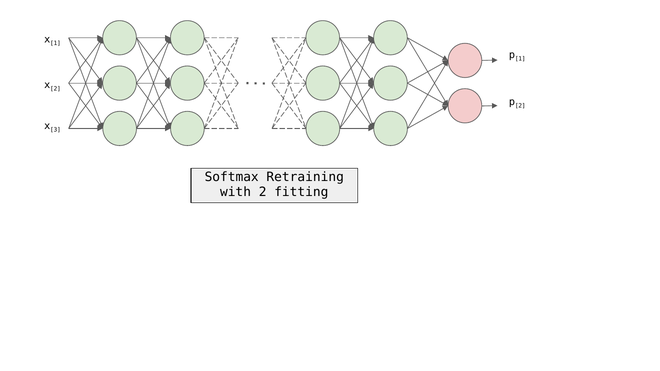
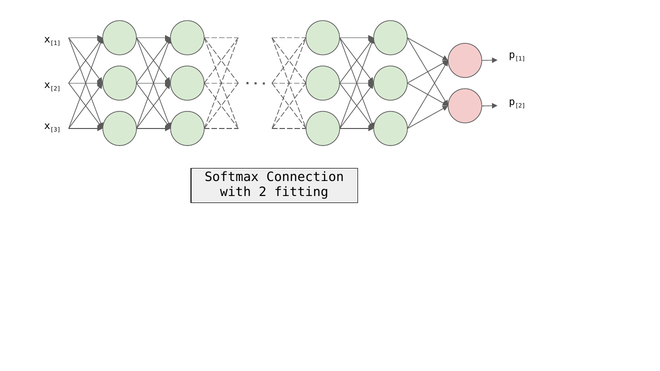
Retraining: Retraining -> Connection
